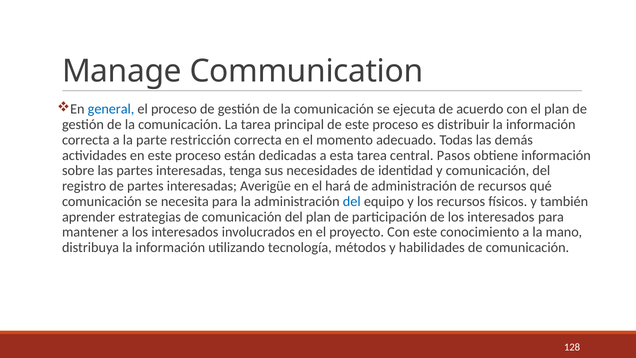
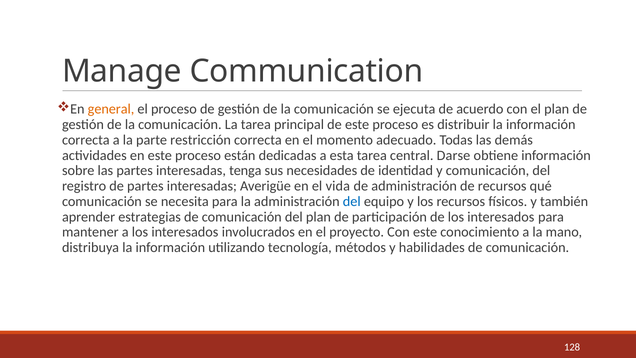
general colour: blue -> orange
Pasos: Pasos -> Darse
hará: hará -> vida
